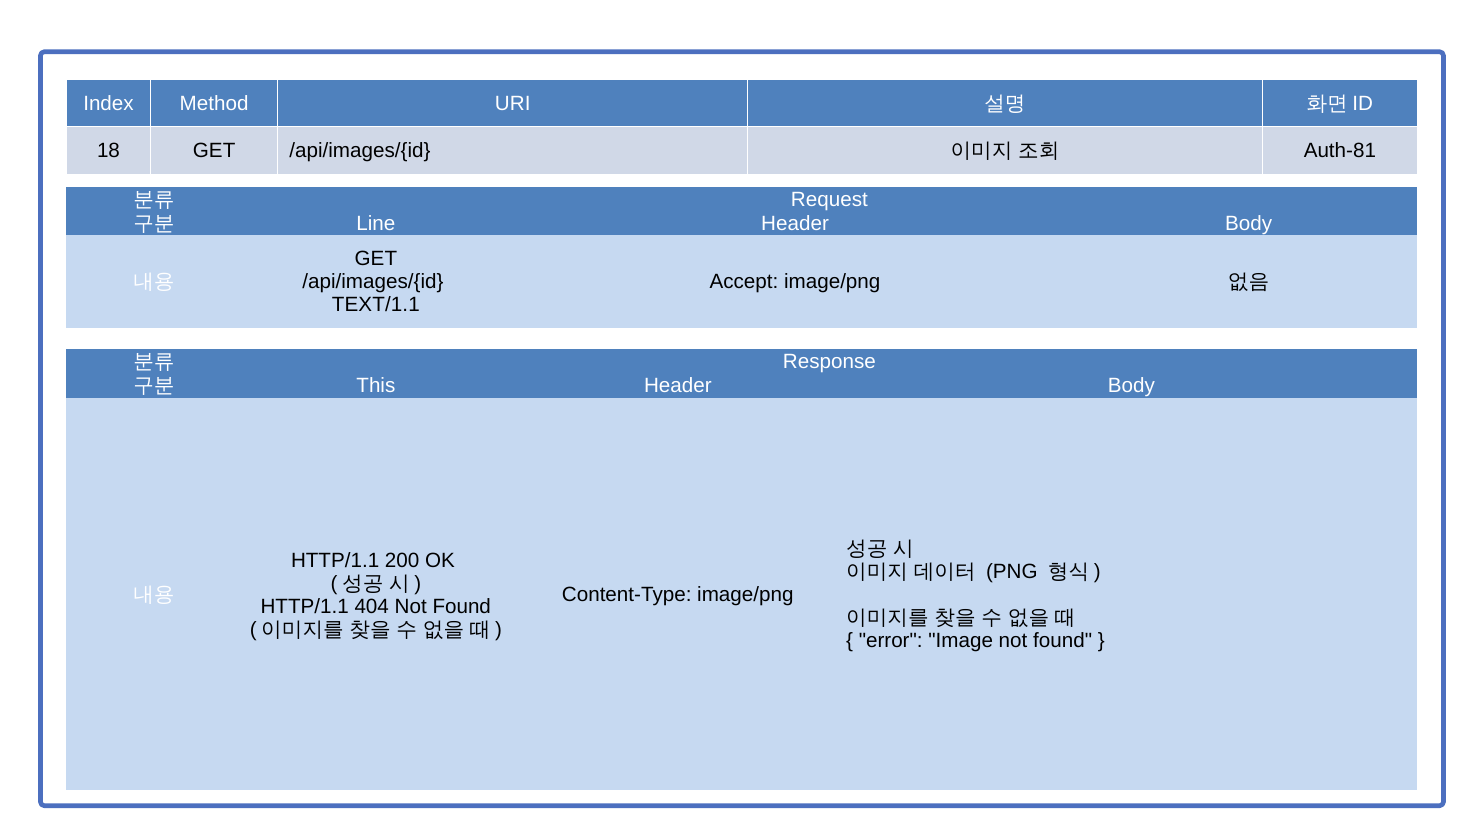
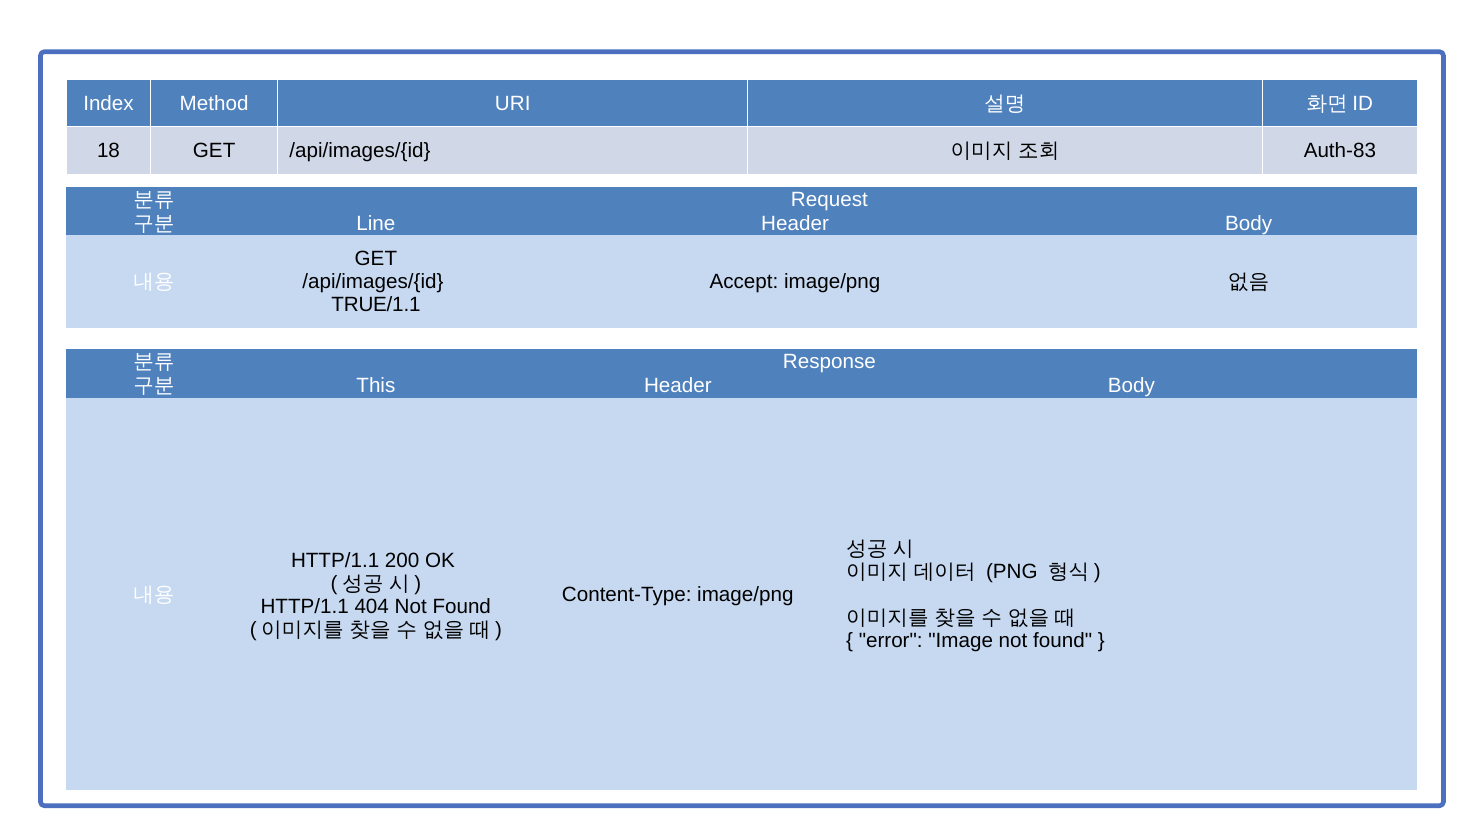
Auth-81: Auth-81 -> Auth-83
TEXT/1.1: TEXT/1.1 -> TRUE/1.1
